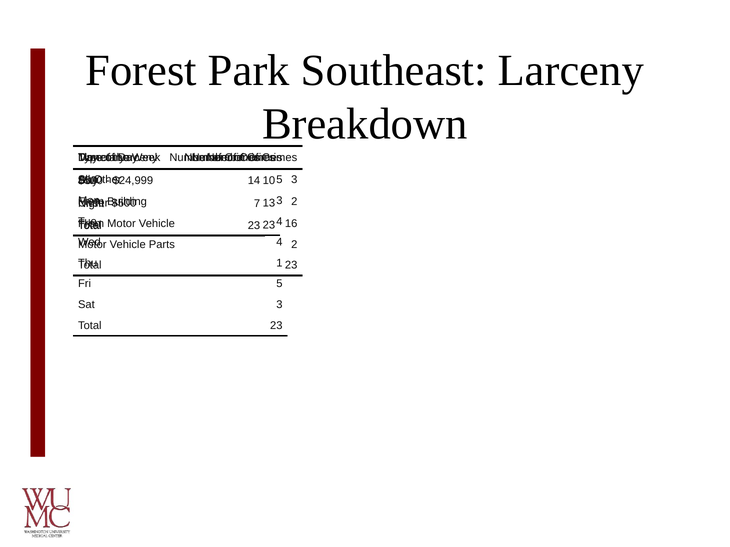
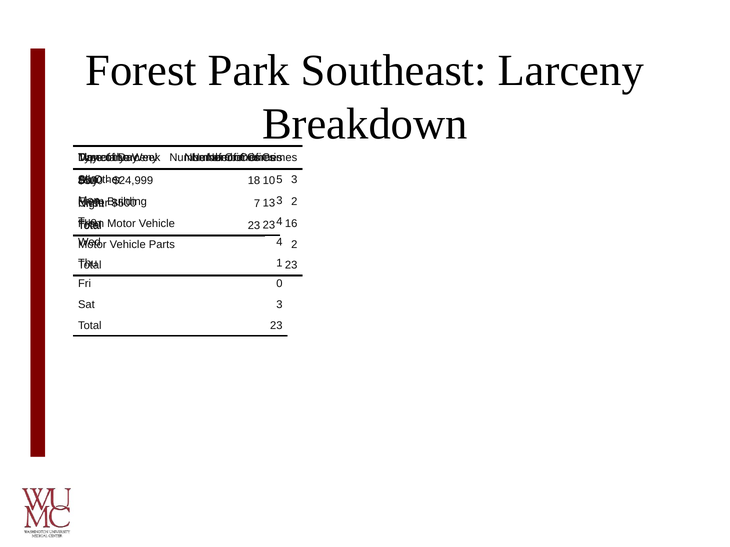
14: 14 -> 18
Fri 5: 5 -> 0
